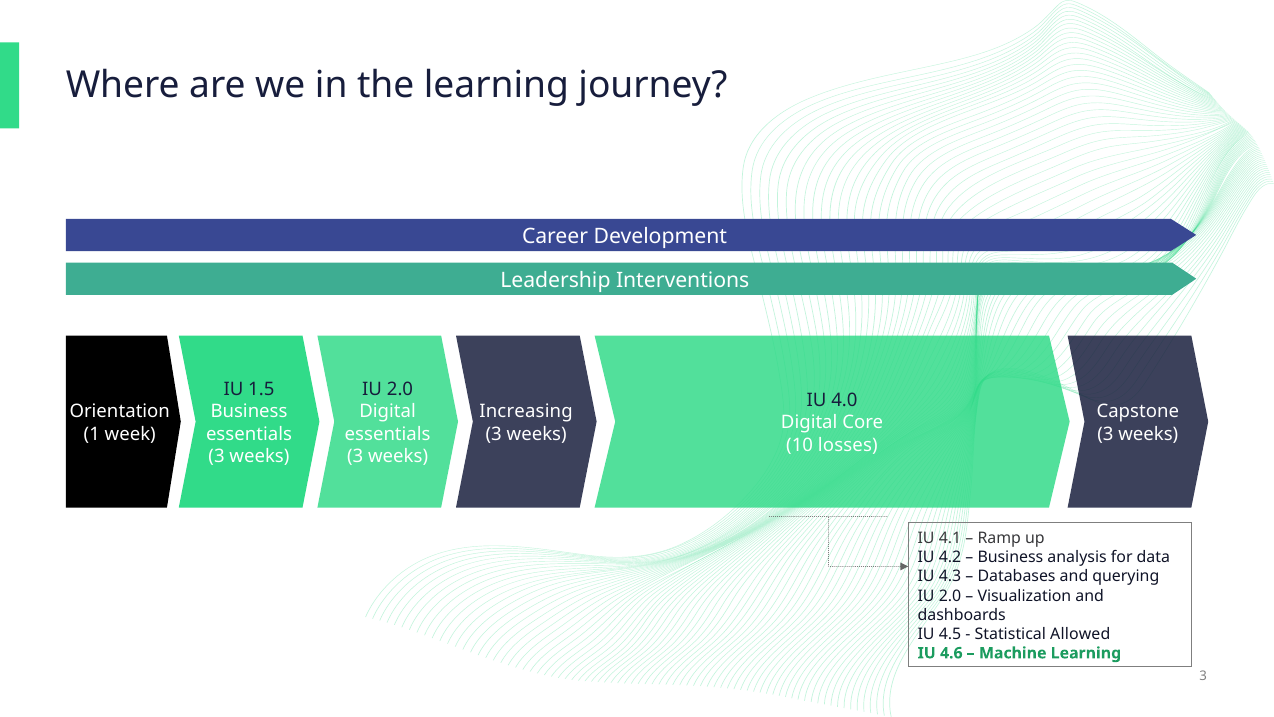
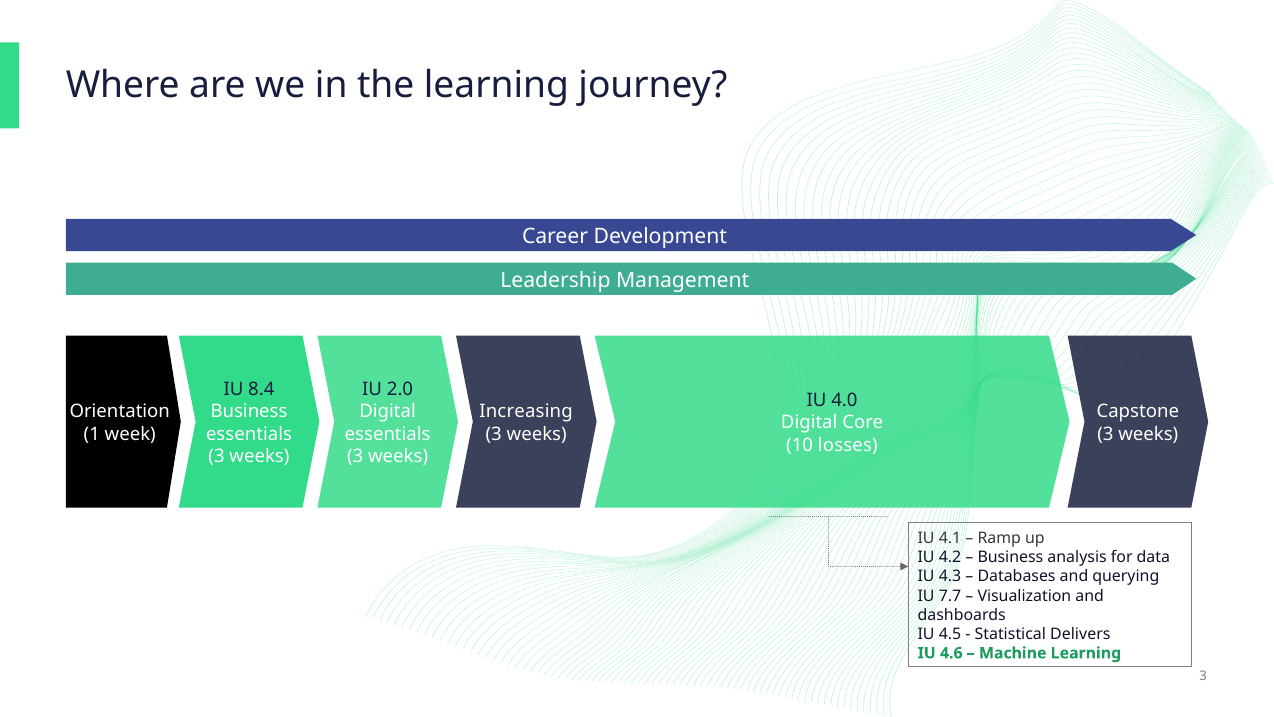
Interventions: Interventions -> Management
1.5: 1.5 -> 8.4
2.0 at (950, 595): 2.0 -> 7.7
Allowed: Allowed -> Delivers
